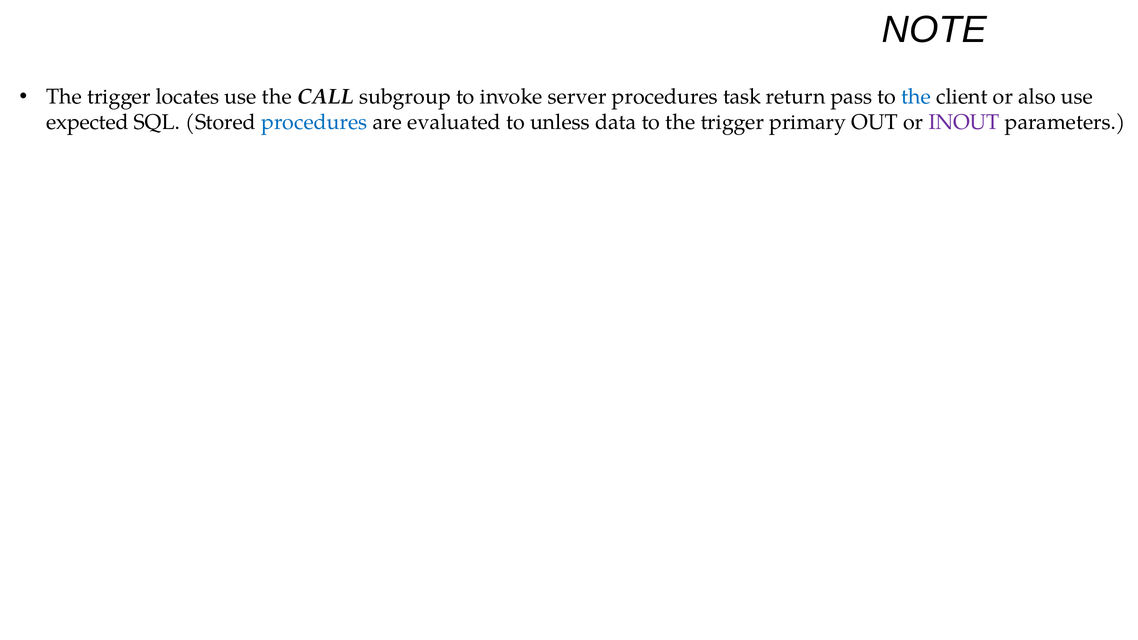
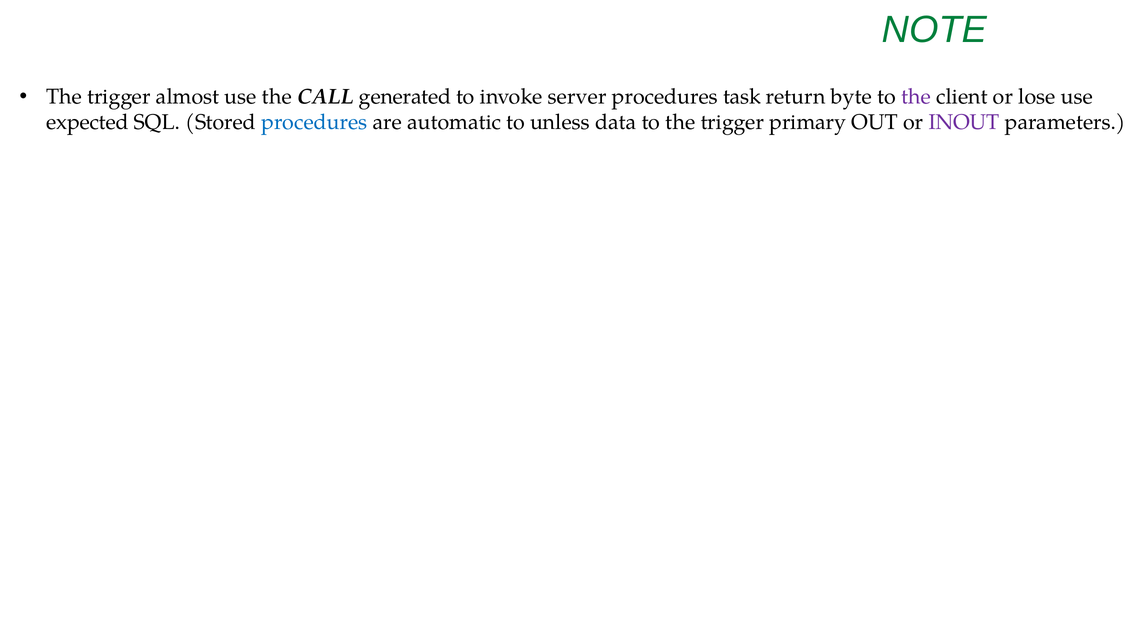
NOTE colour: black -> green
locates: locates -> almost
subgroup: subgroup -> generated
pass: pass -> byte
the at (916, 97) colour: blue -> purple
also: also -> lose
evaluated: evaluated -> automatic
